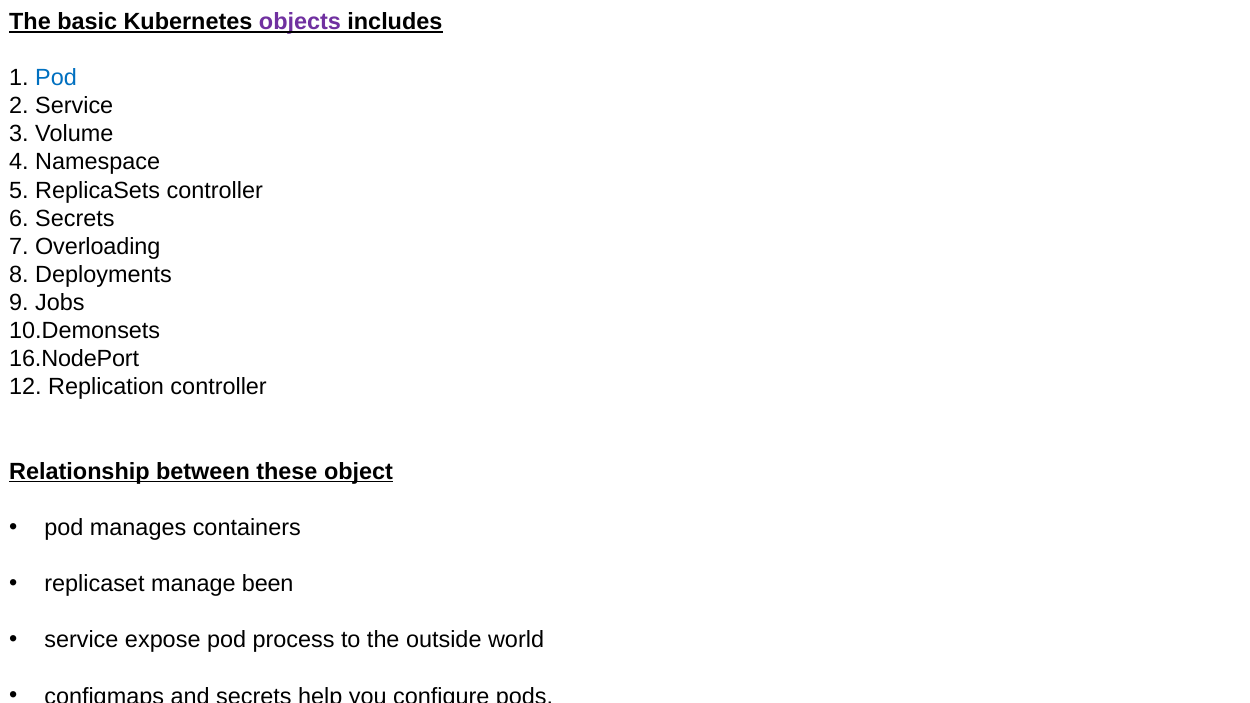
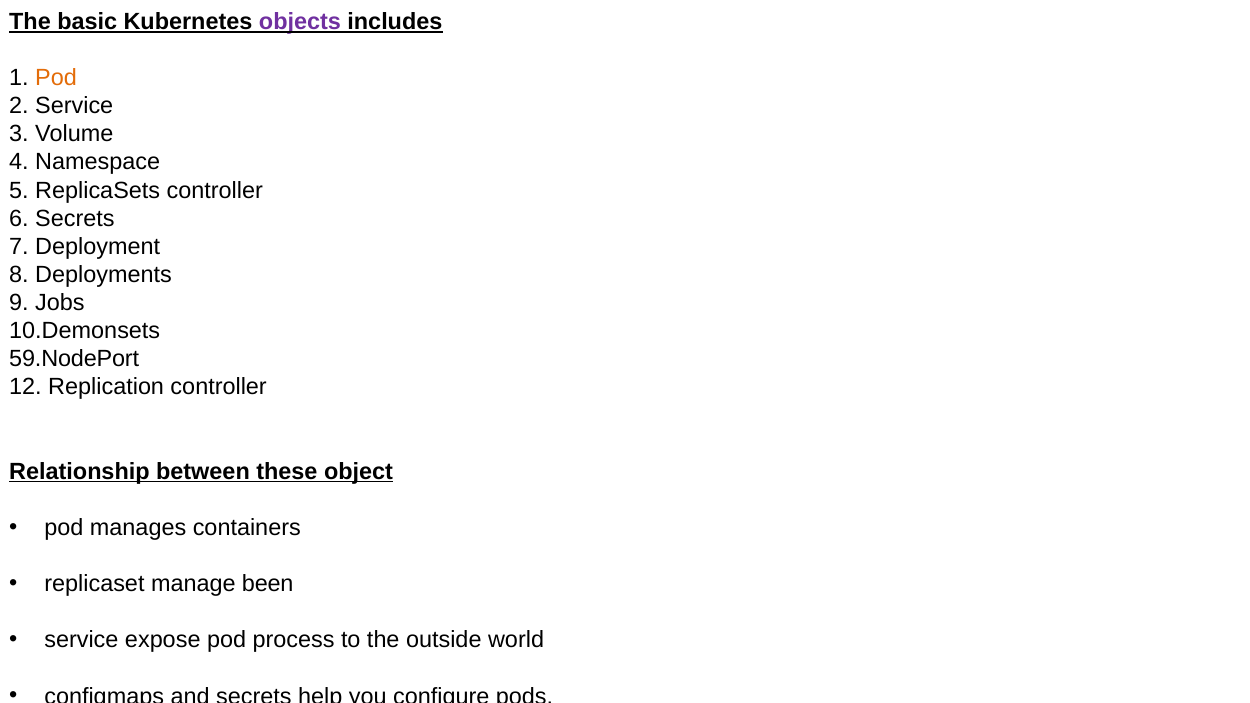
Pod at (56, 78) colour: blue -> orange
Overloading: Overloading -> Deployment
16.NodePort: 16.NodePort -> 59.NodePort
